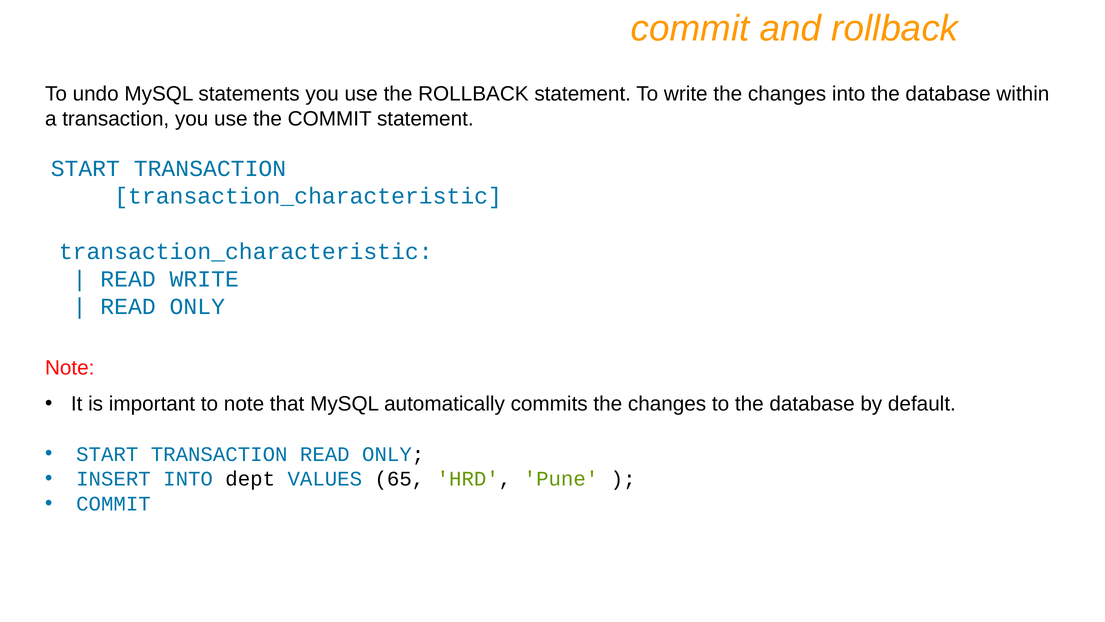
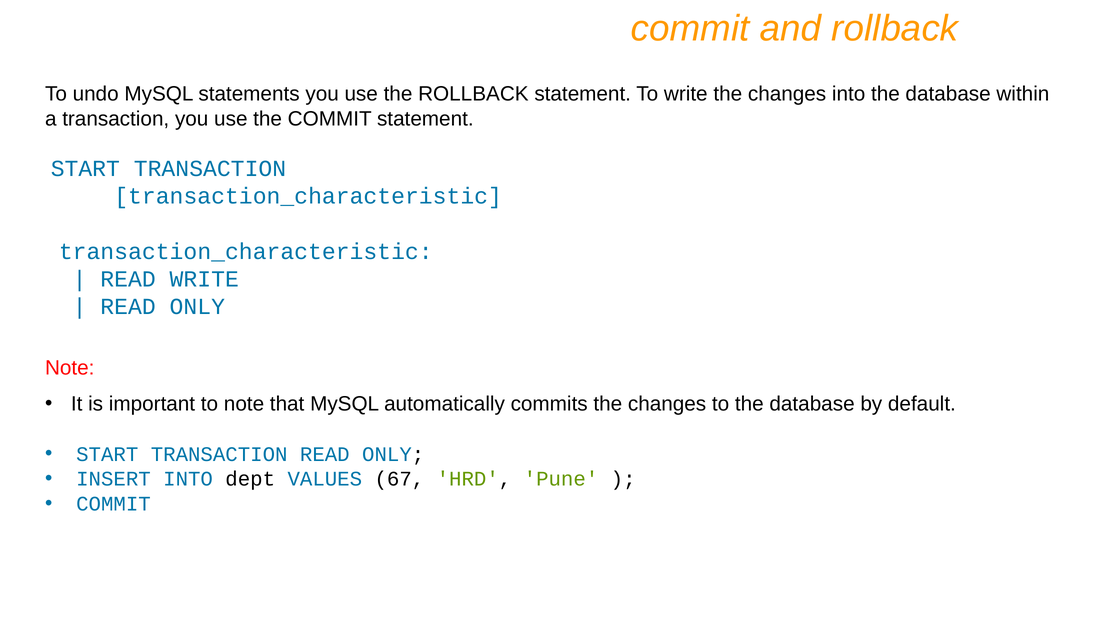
65: 65 -> 67
